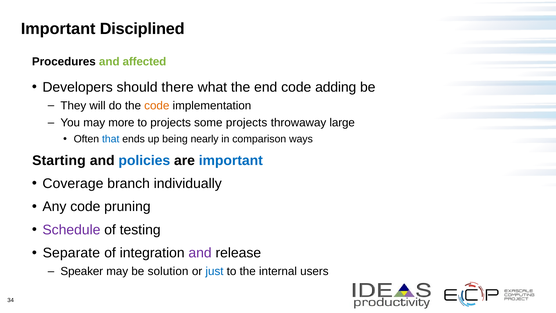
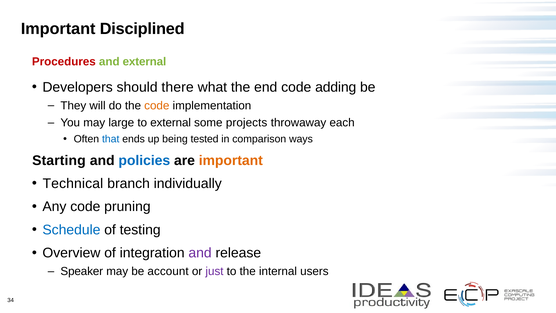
Procedures colour: black -> red
and affected: affected -> external
more: more -> large
to projects: projects -> external
large: large -> each
nearly: nearly -> tested
important at (231, 160) colour: blue -> orange
Coverage: Coverage -> Technical
Schedule colour: purple -> blue
Separate: Separate -> Overview
solution: solution -> account
just colour: blue -> purple
